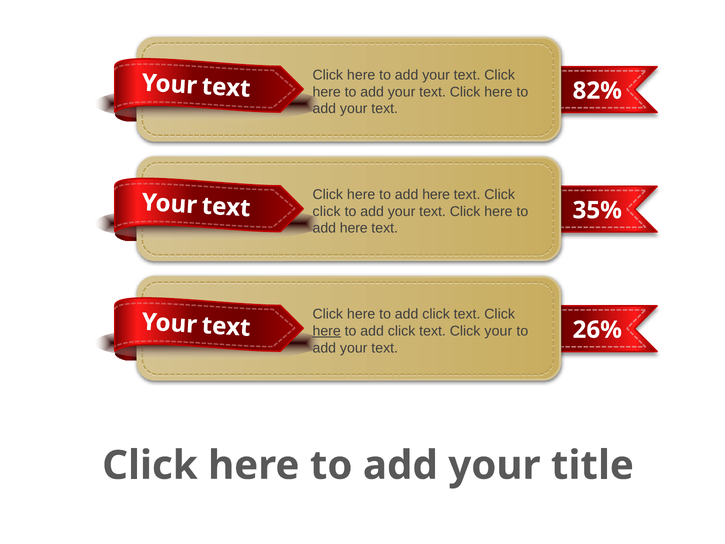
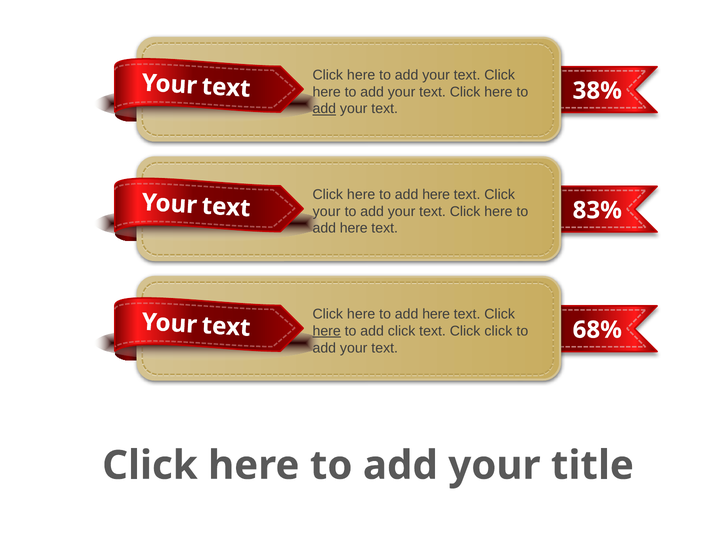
add at (324, 109) underline: none -> present
82%: 82% -> 38%
click at (327, 211): click -> your
35%: 35% -> 83%
click at (436, 314): click -> here
Click your: your -> click
26%: 26% -> 68%
